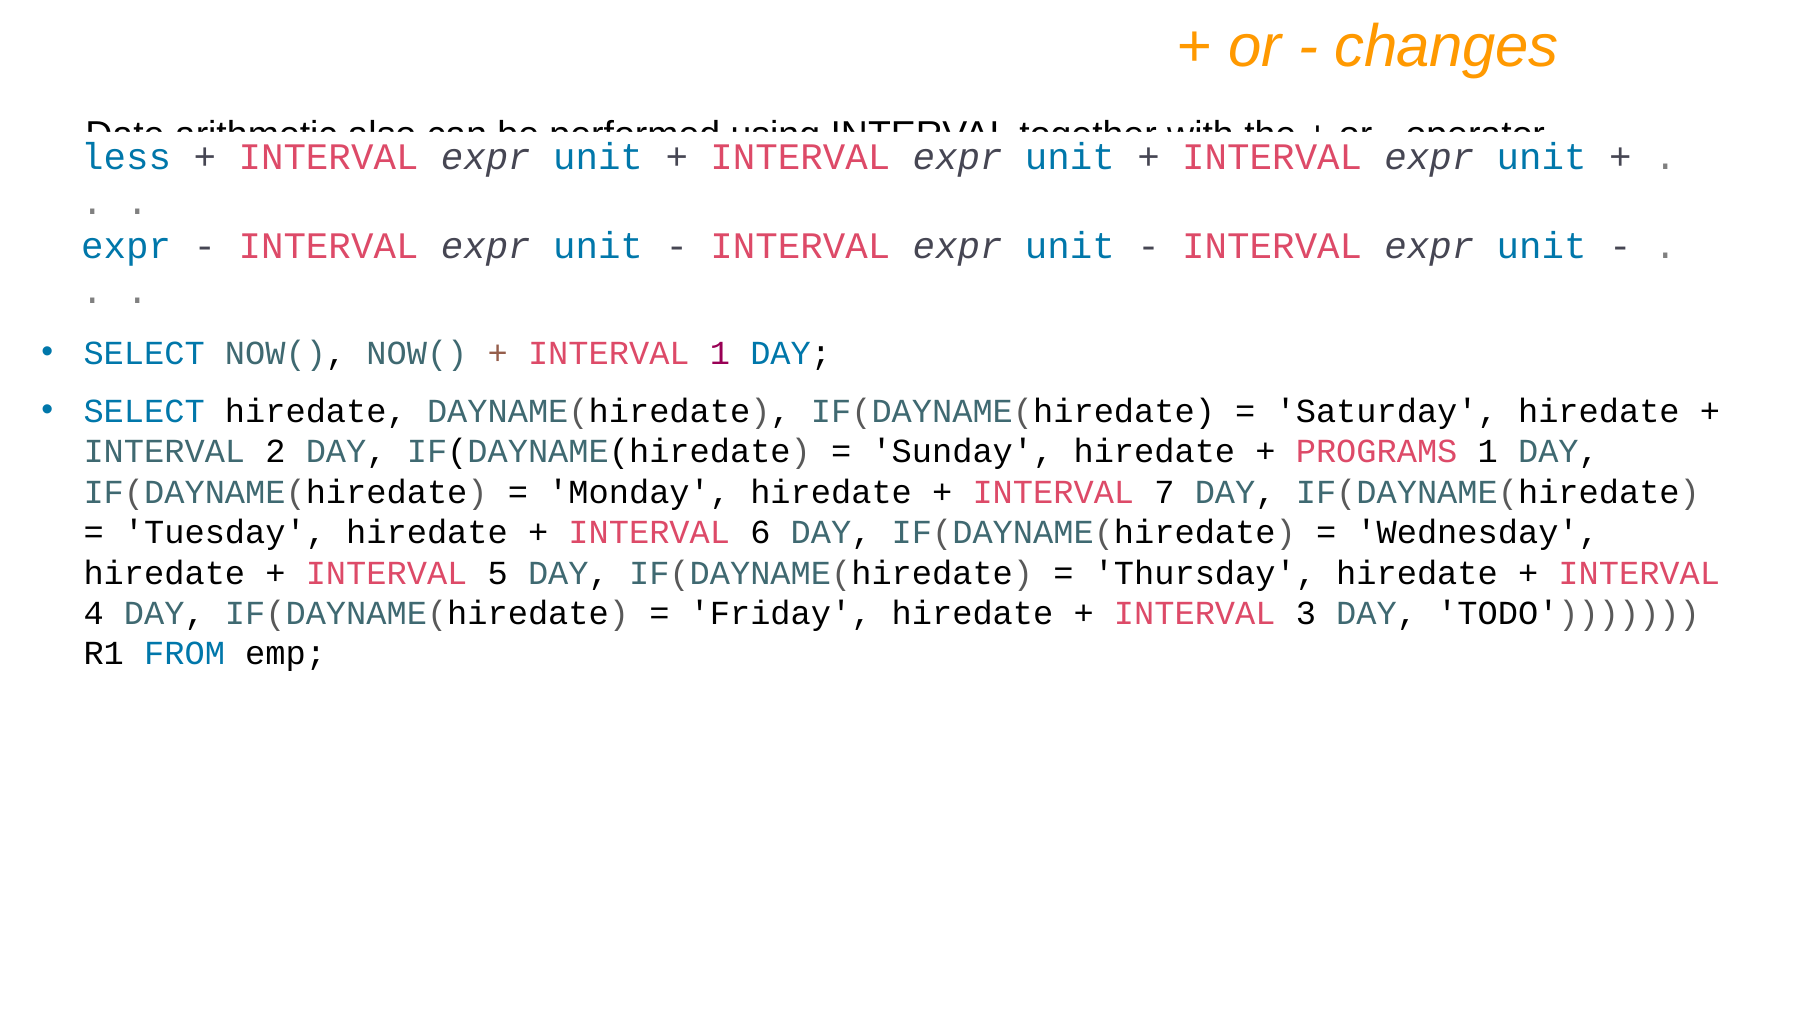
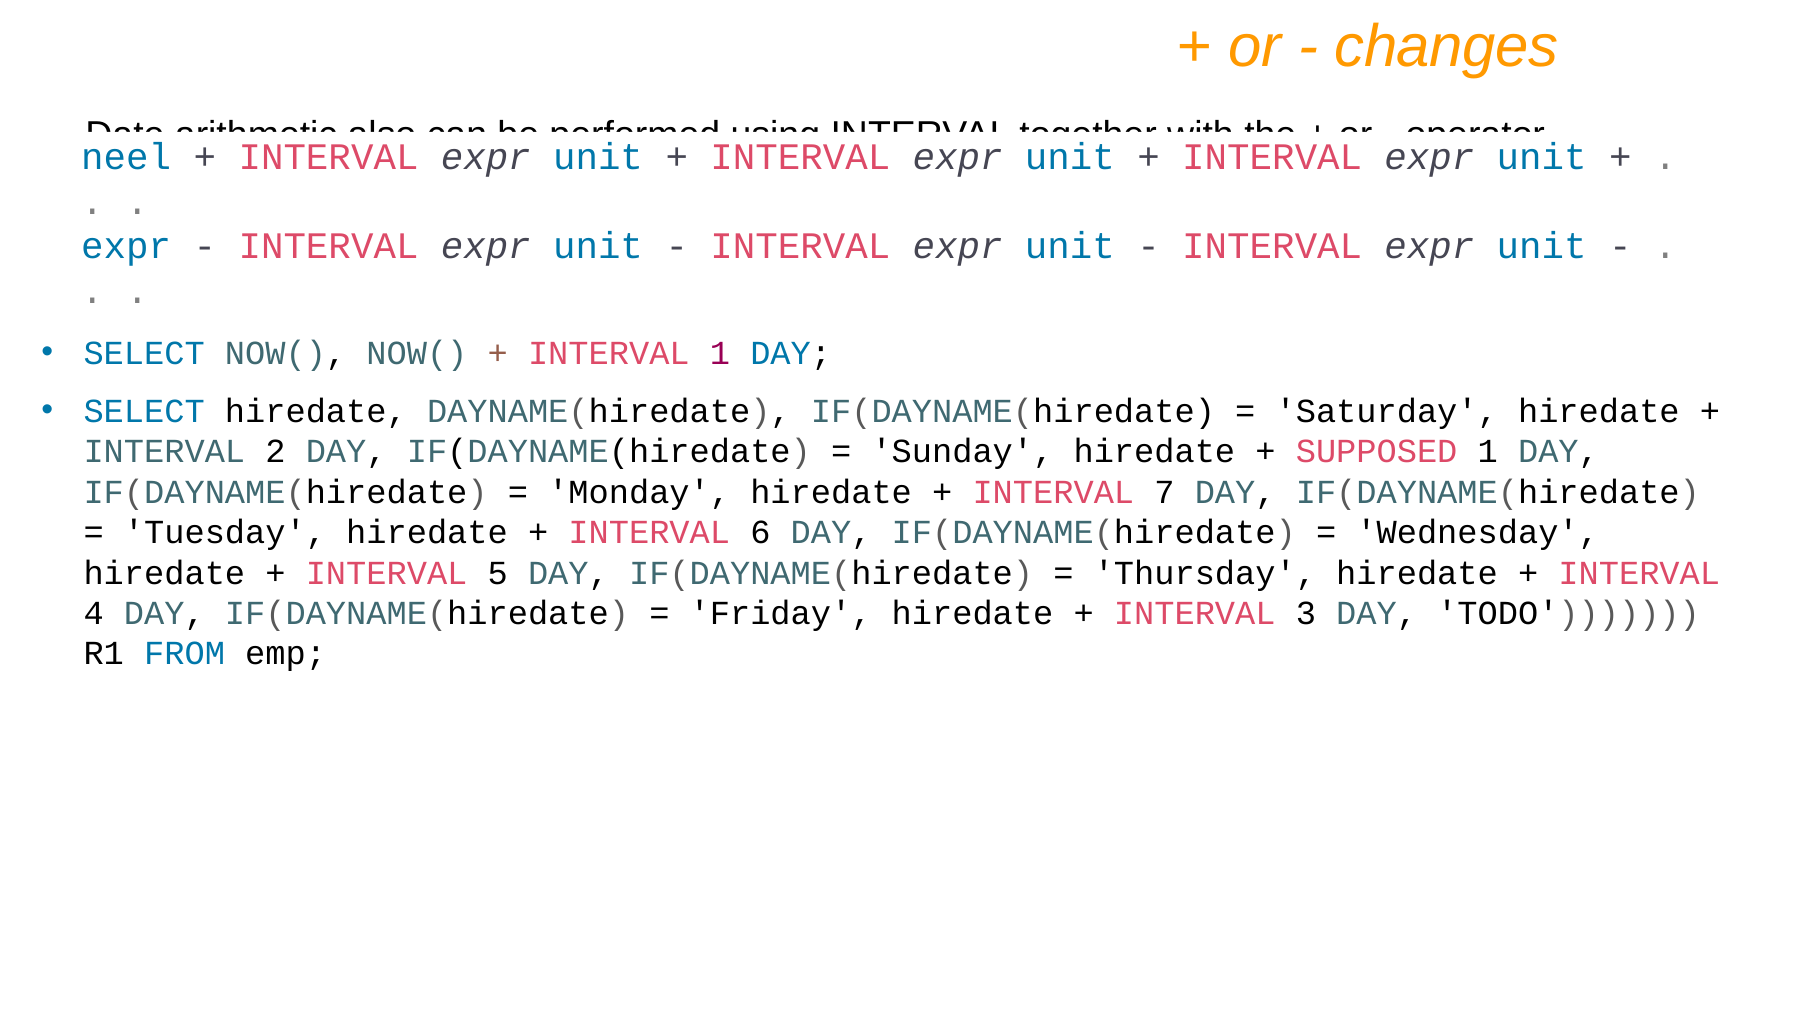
less: less -> neel
PROGRAMS: PROGRAMS -> SUPPOSED
